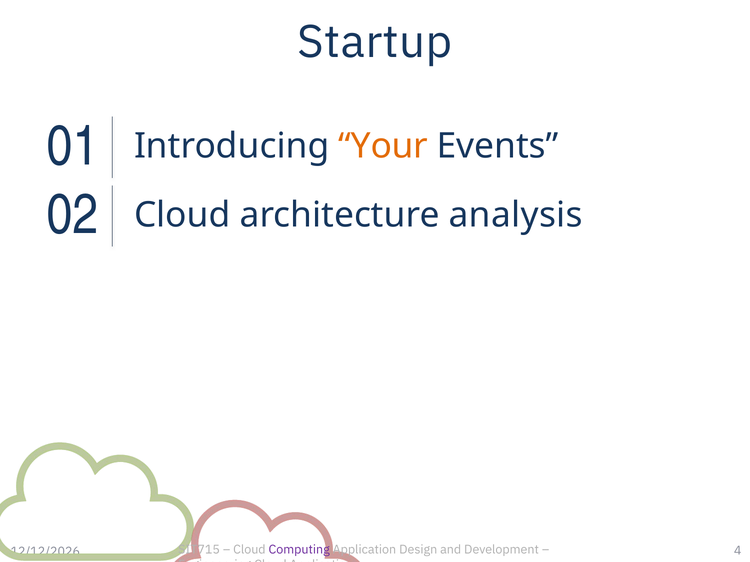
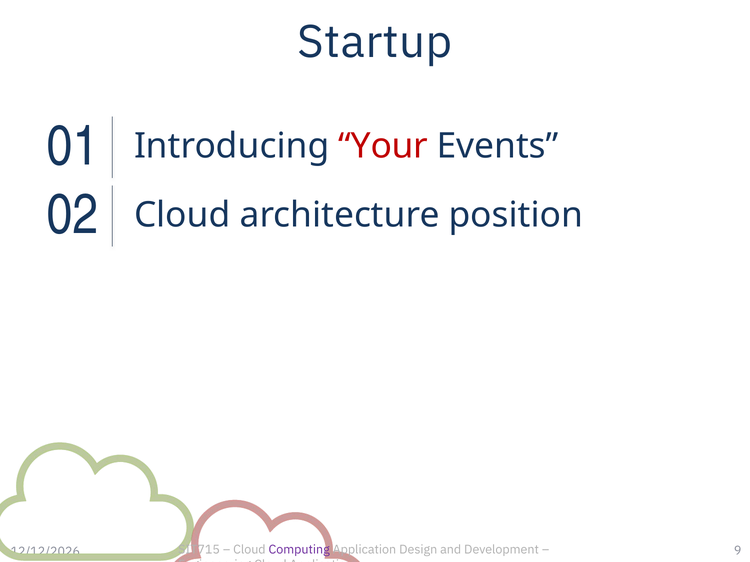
Your colour: orange -> red
analysis: analysis -> position
4: 4 -> 9
